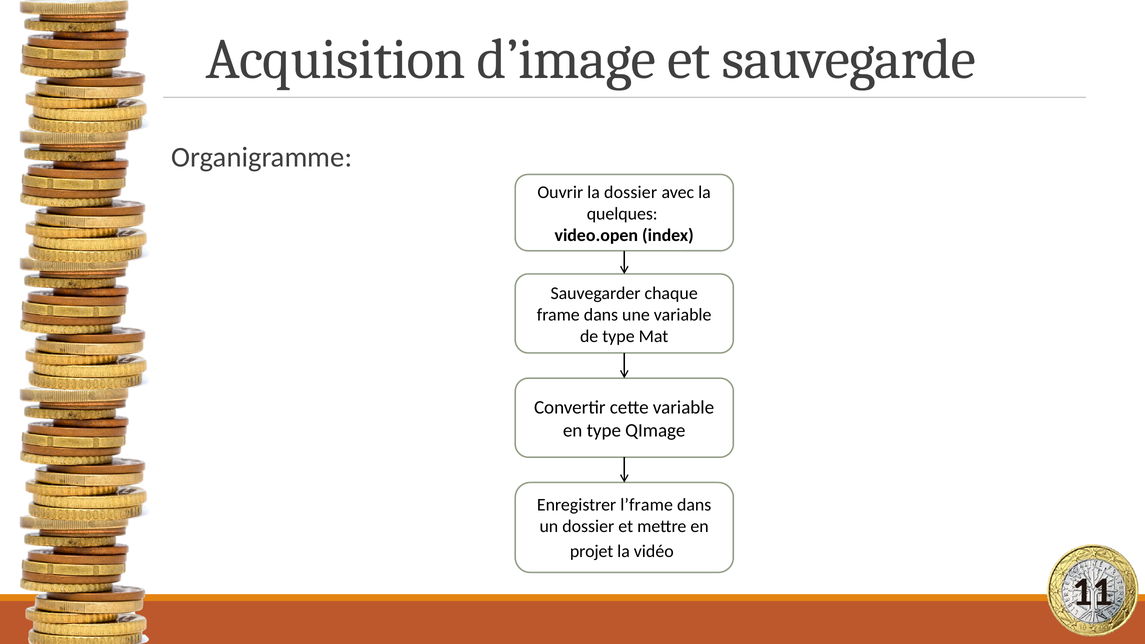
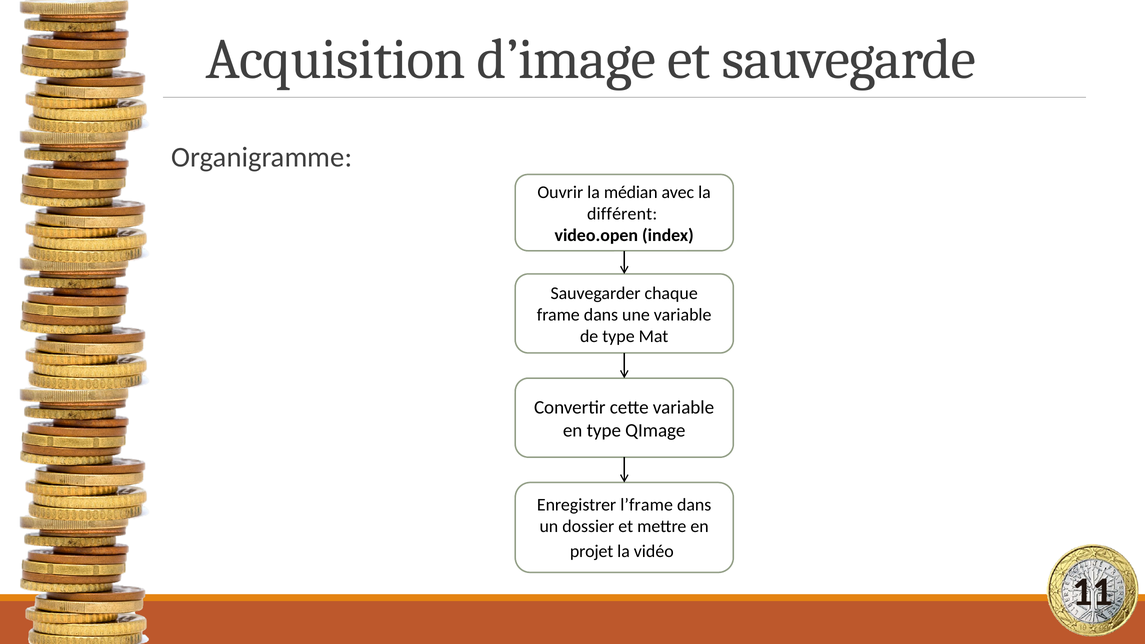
la dossier: dossier -> médian
quelques: quelques -> différent
